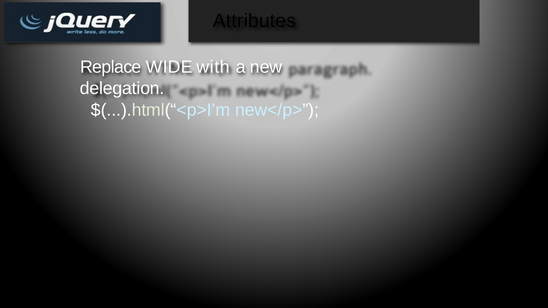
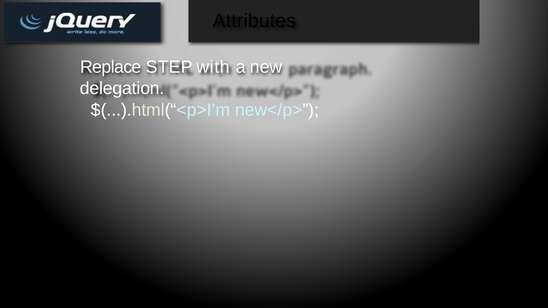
WIDE: WIDE -> STEP
